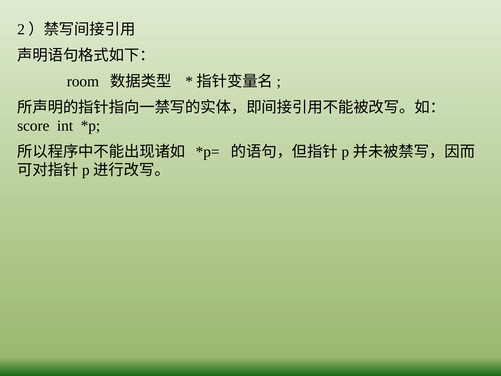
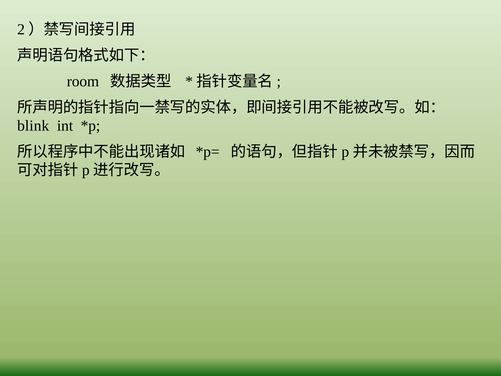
score: score -> blink
